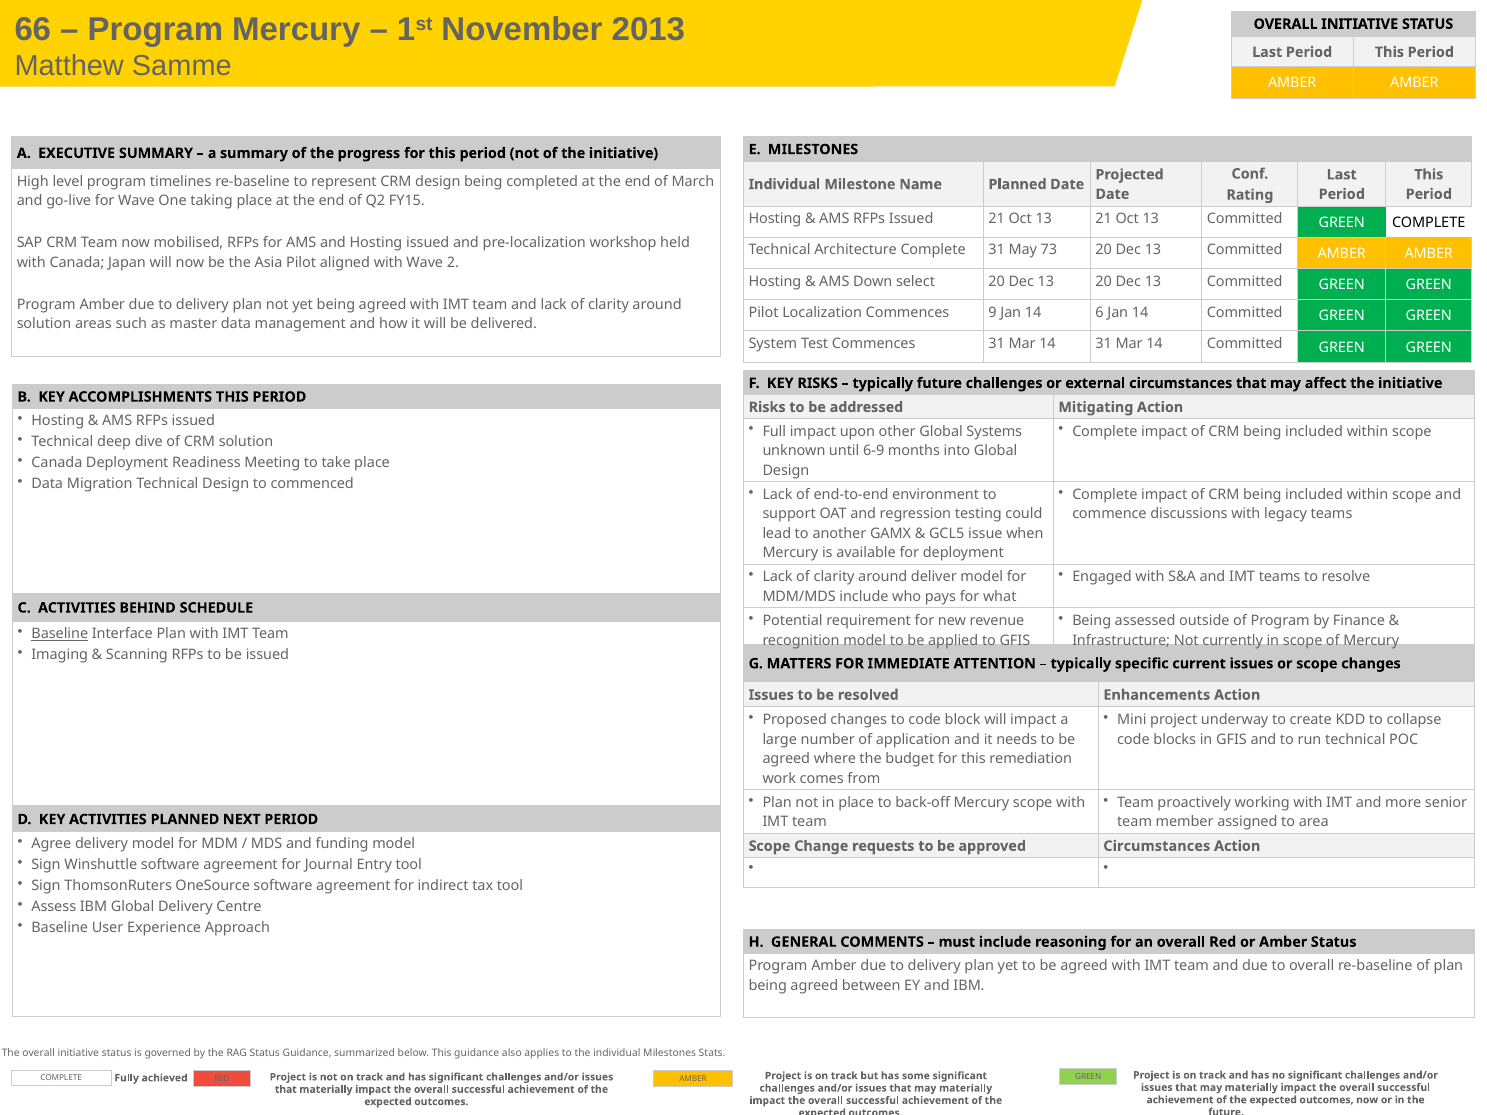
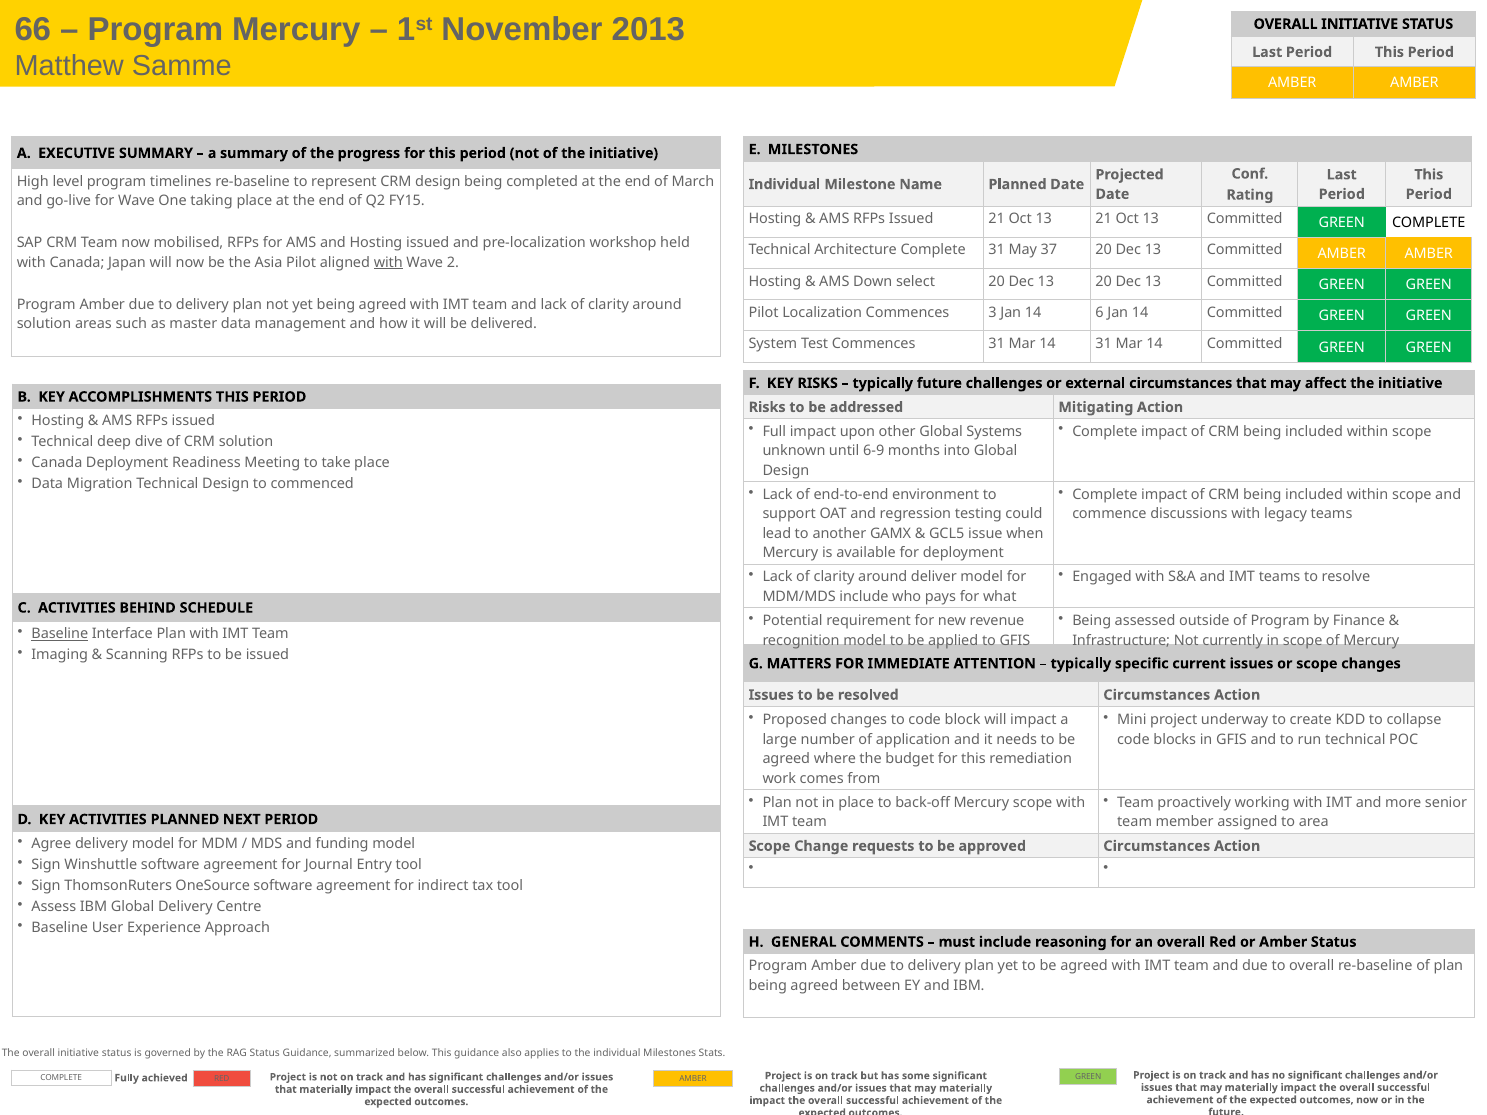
73: 73 -> 37
with at (388, 263) underline: none -> present
9: 9 -> 3
resolved Enhancements: Enhancements -> Circumstances
